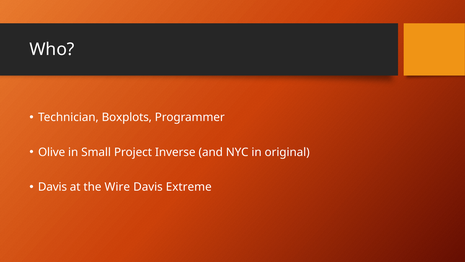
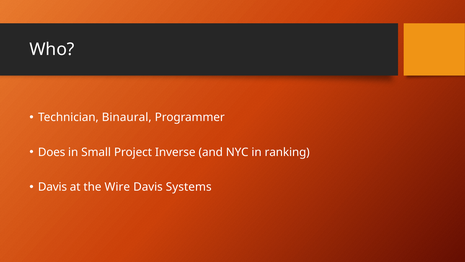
Boxplots: Boxplots -> Binaural
Olive: Olive -> Does
original: original -> ranking
Extreme: Extreme -> Systems
